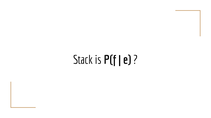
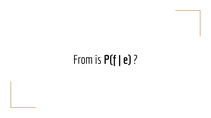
Stack: Stack -> From
